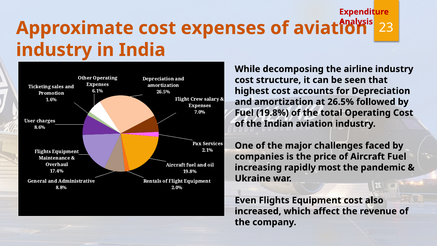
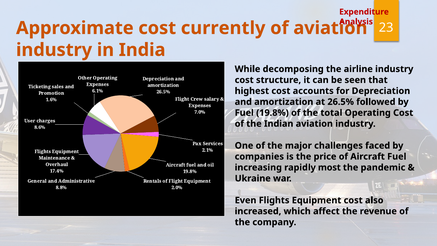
cost expenses: expenses -> currently
